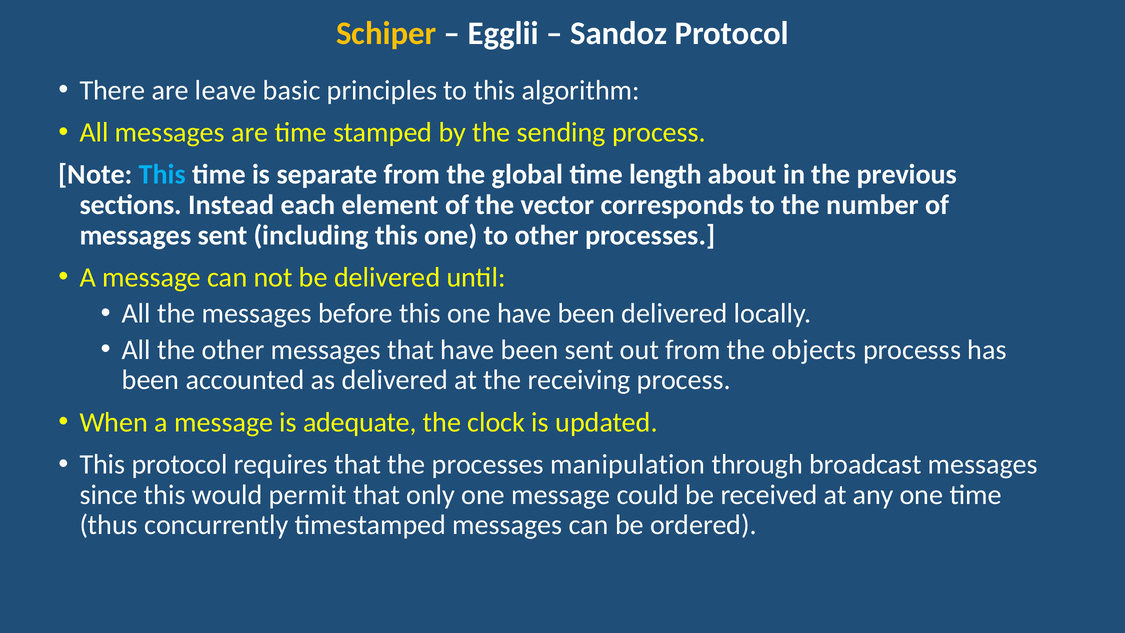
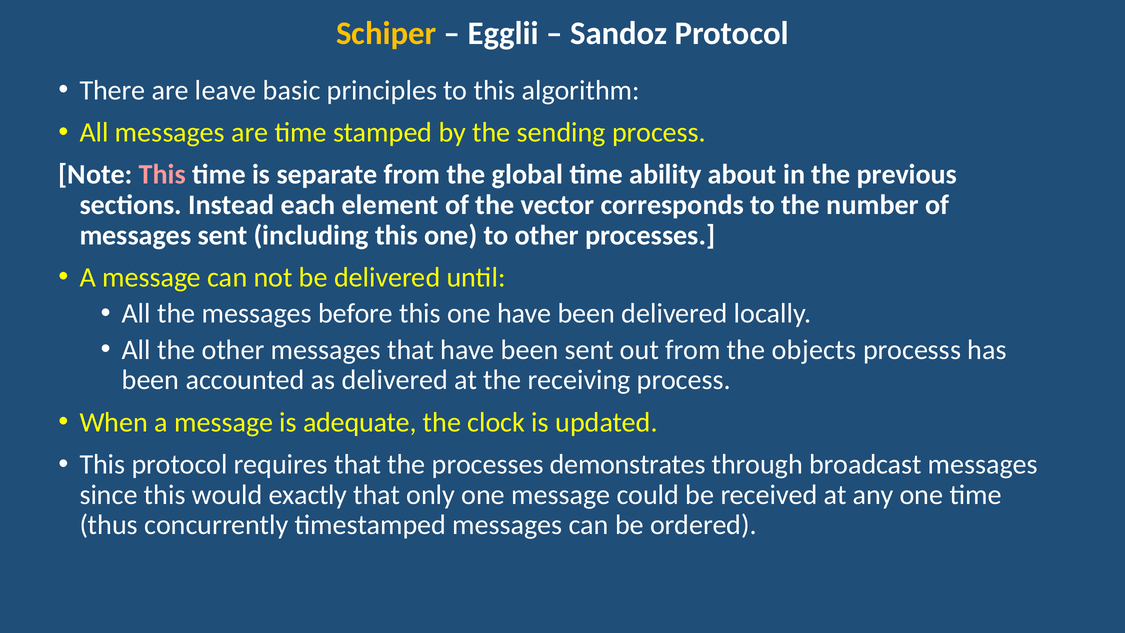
This at (162, 174) colour: light blue -> pink
length: length -> ability
manipulation: manipulation -> demonstrates
permit: permit -> exactly
